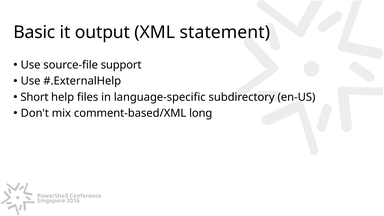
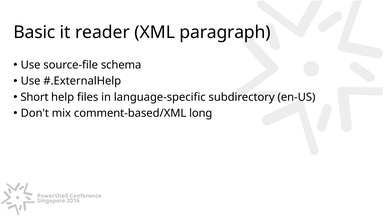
output: output -> reader
statement: statement -> paragraph
support: support -> schema
